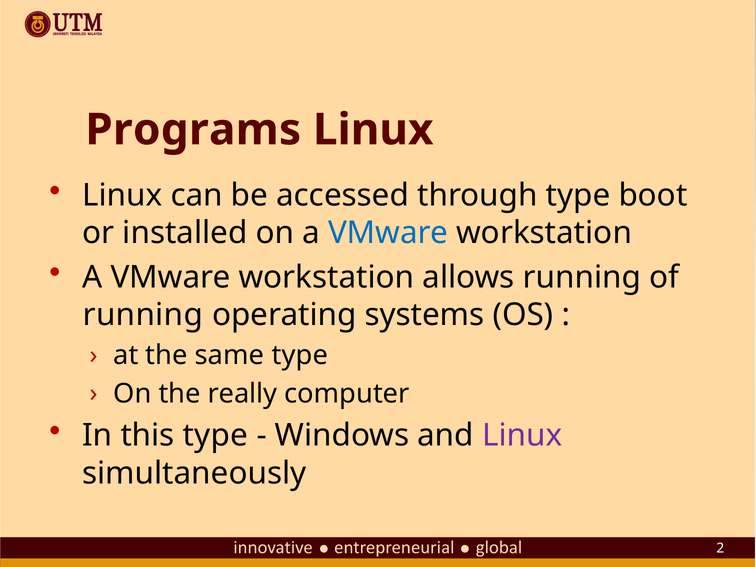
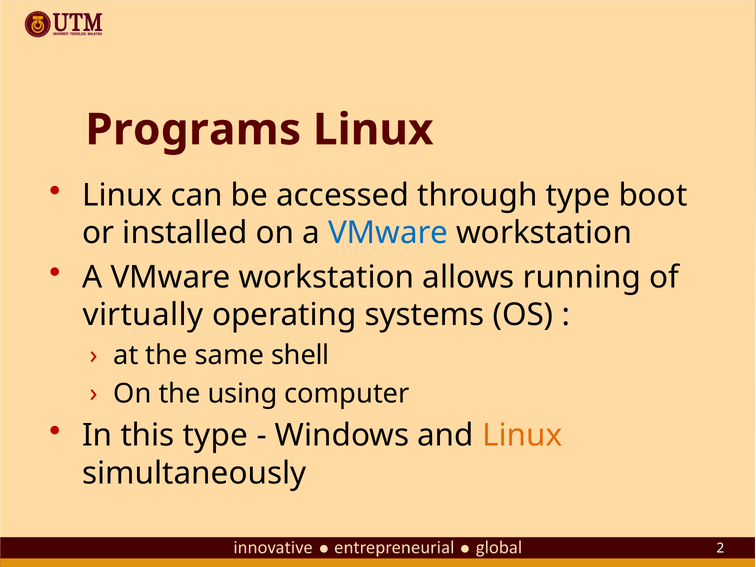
running at (143, 315): running -> virtually
same type: type -> shell
really: really -> using
Linux at (522, 436) colour: purple -> orange
